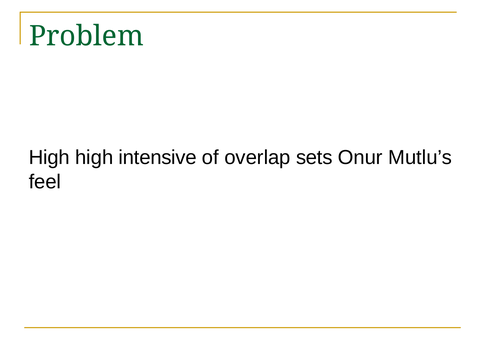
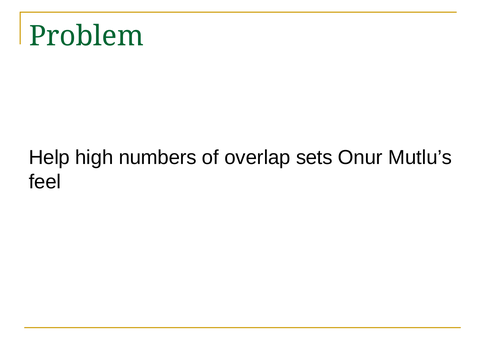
High at (49, 157): High -> Help
intensive: intensive -> numbers
